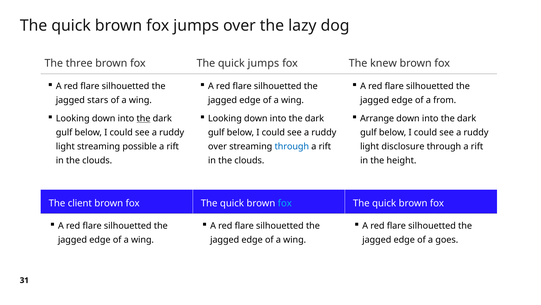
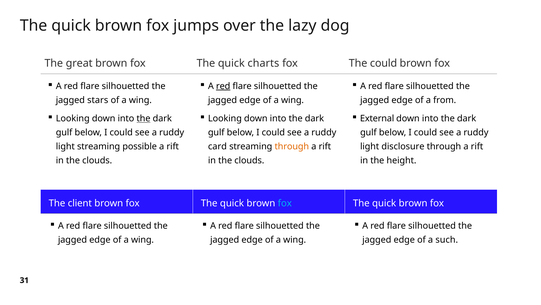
three: three -> great
quick jumps: jumps -> charts
The knew: knew -> could
red at (223, 86) underline: none -> present
Arrange: Arrange -> External
over at (217, 146): over -> card
through at (292, 146) colour: blue -> orange
goes: goes -> such
